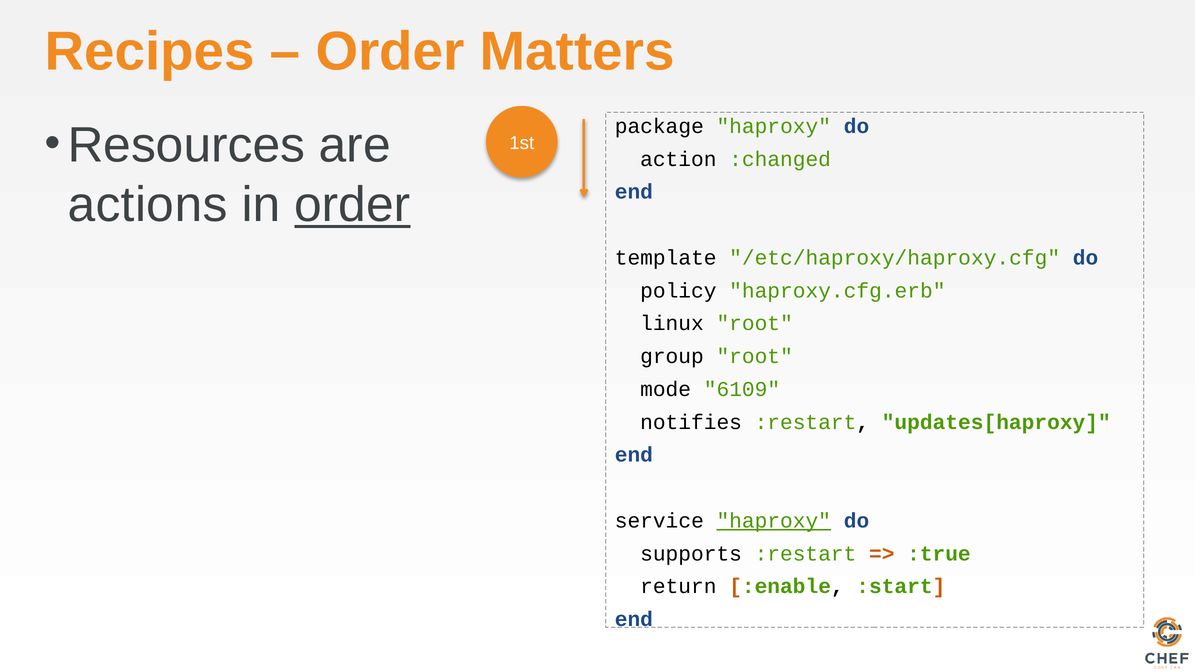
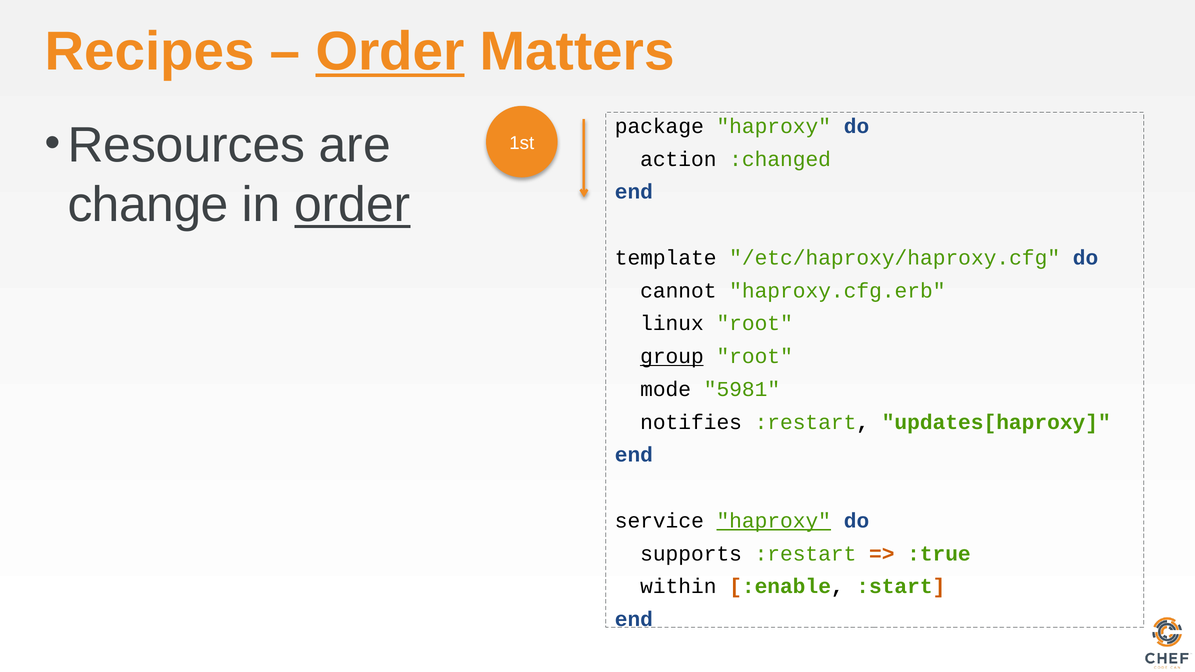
Order at (390, 52) underline: none -> present
actions: actions -> change
policy: policy -> cannot
group underline: none -> present
6109: 6109 -> 5981
return: return -> within
